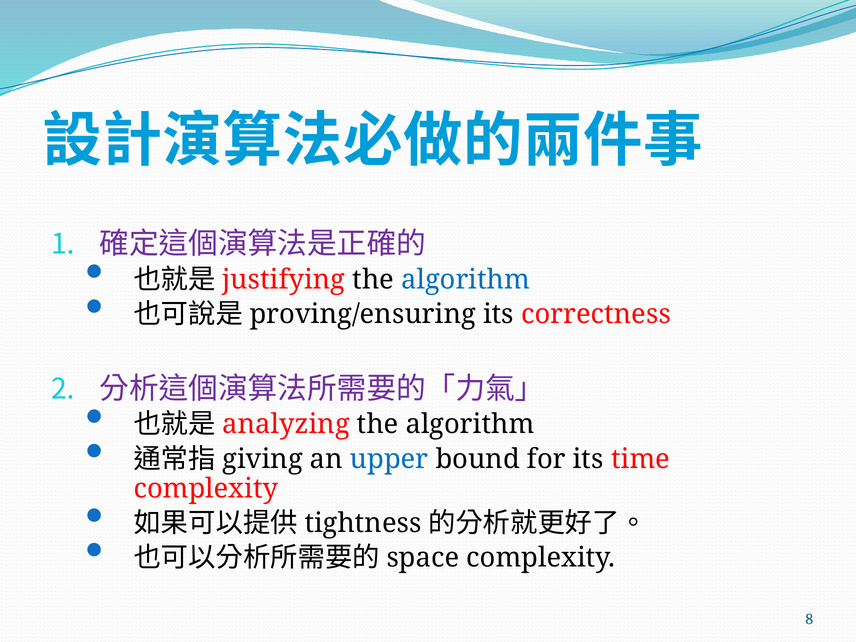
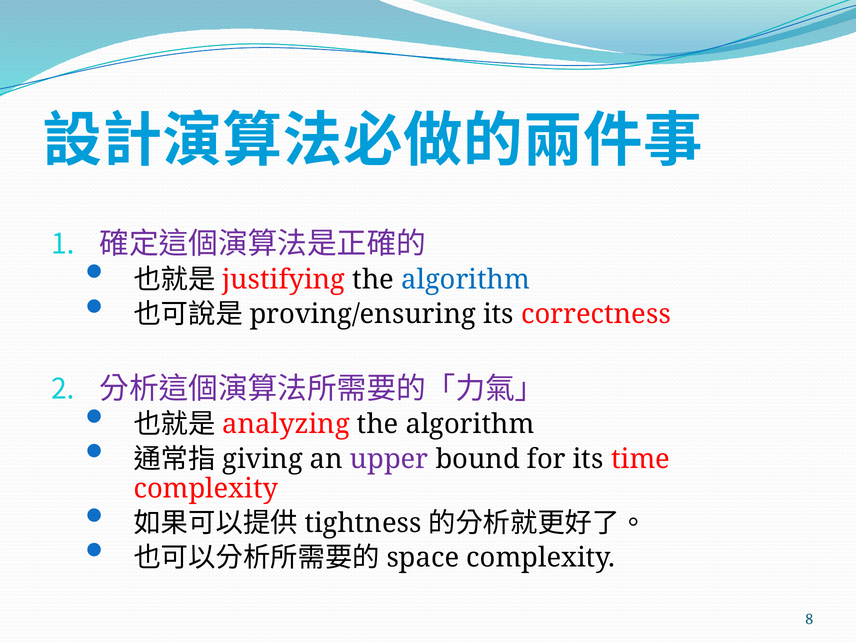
upper colour: blue -> purple
